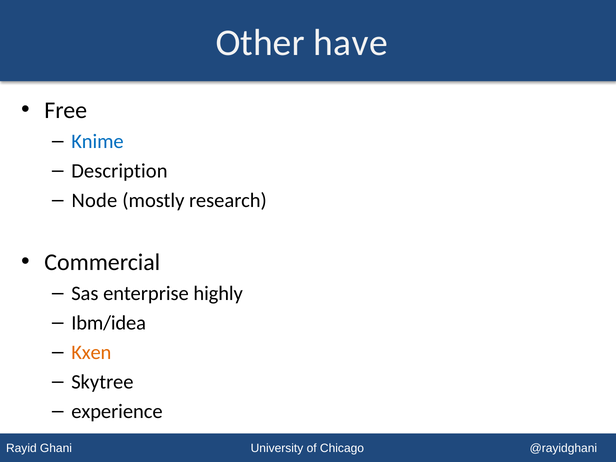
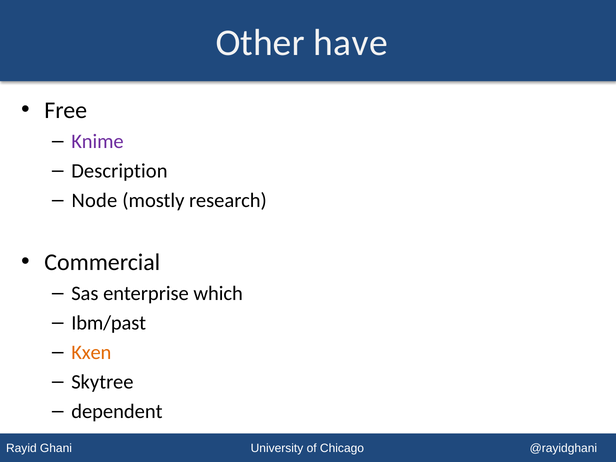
Knime colour: blue -> purple
highly: highly -> which
Ibm/idea: Ibm/idea -> Ibm/past
experience: experience -> dependent
